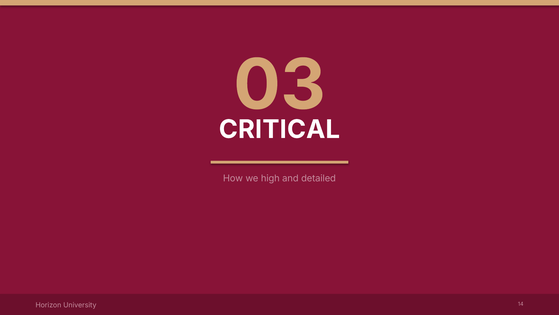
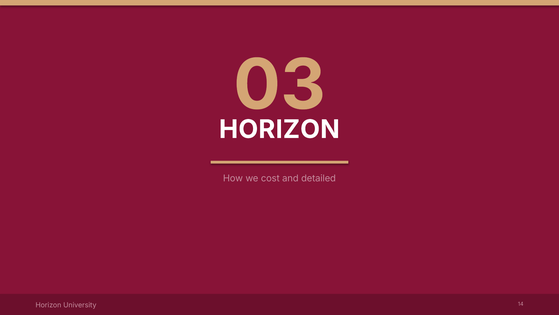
CRITICAL at (279, 129): CRITICAL -> HORIZON
high: high -> cost
